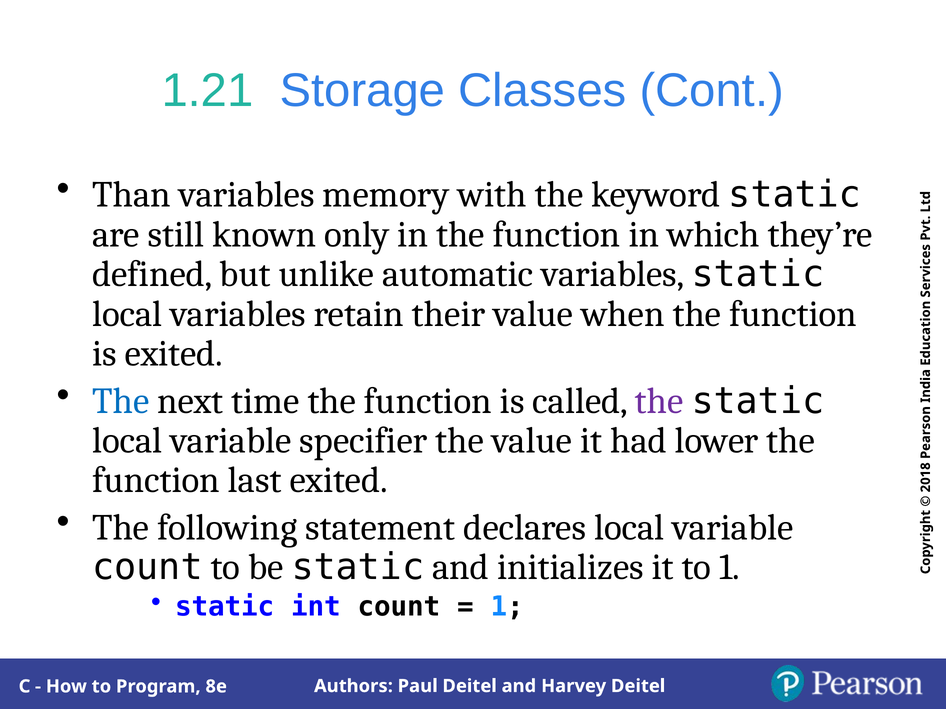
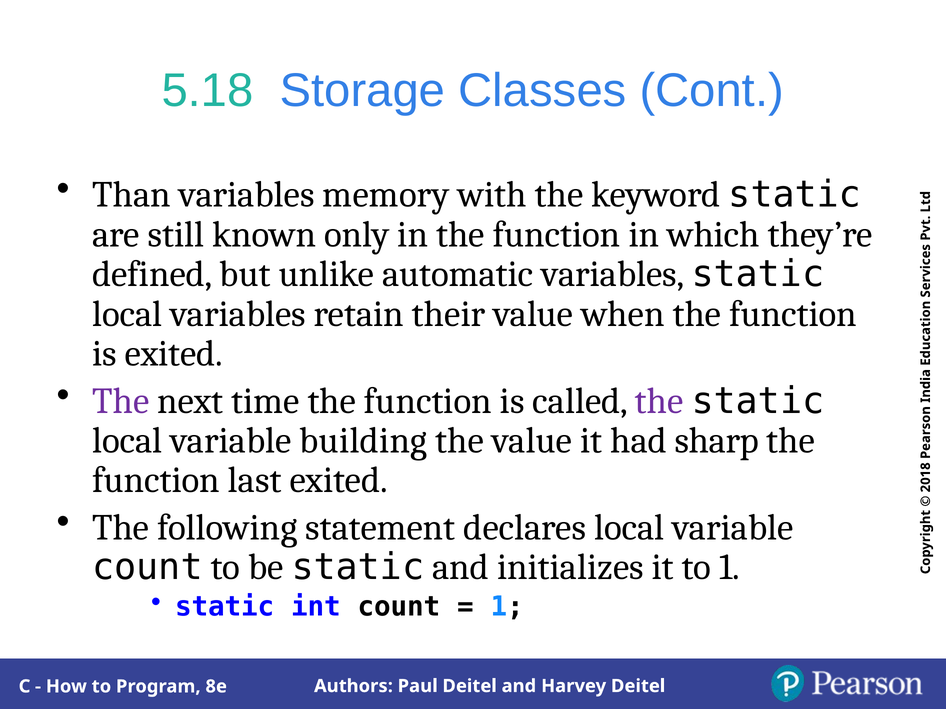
1.21: 1.21 -> 5.18
The at (121, 401) colour: blue -> purple
specifier: specifier -> building
lower: lower -> sharp
